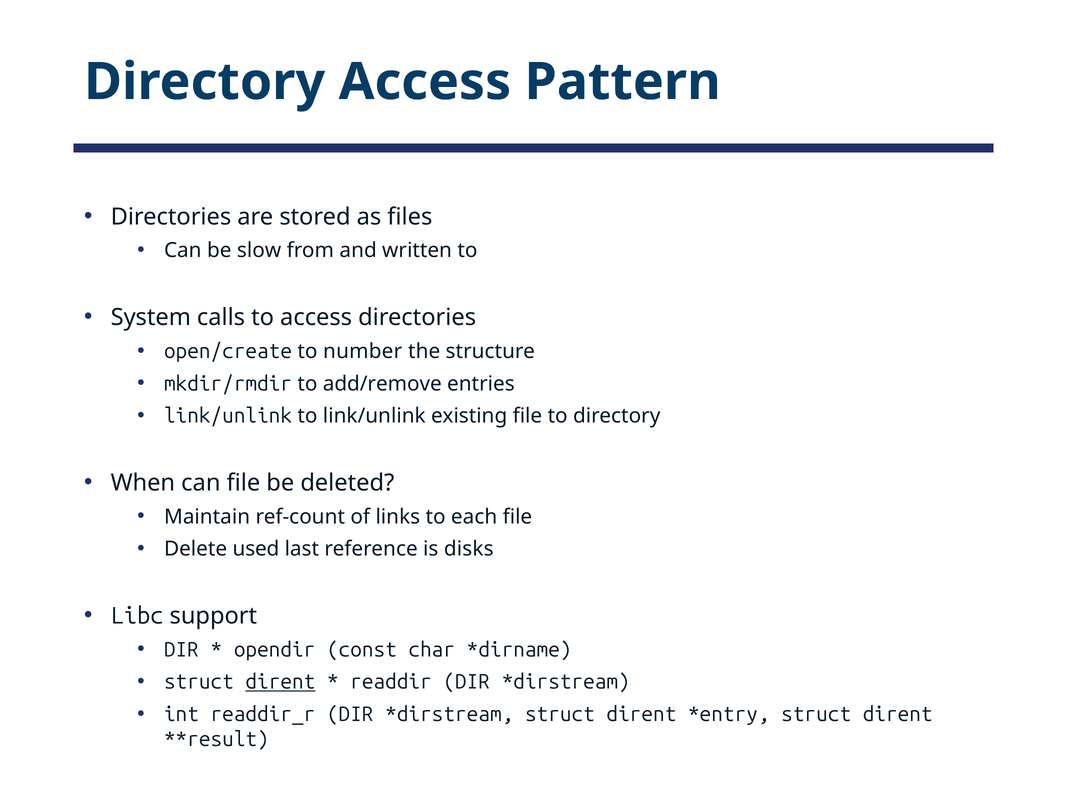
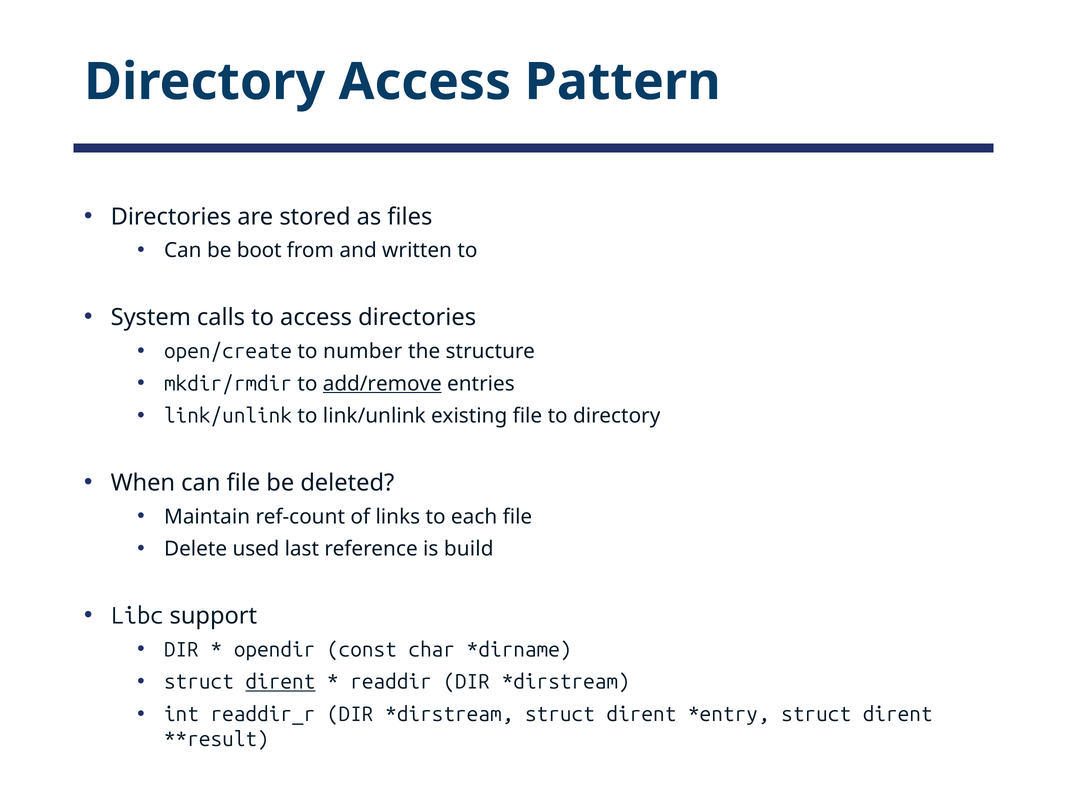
slow: slow -> boot
add/remove underline: none -> present
disks: disks -> build
